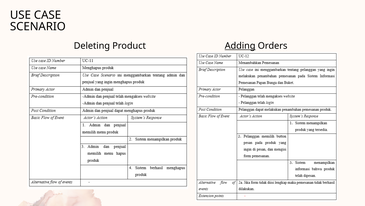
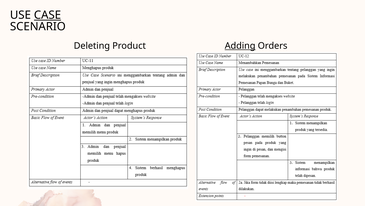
CASE underline: none -> present
